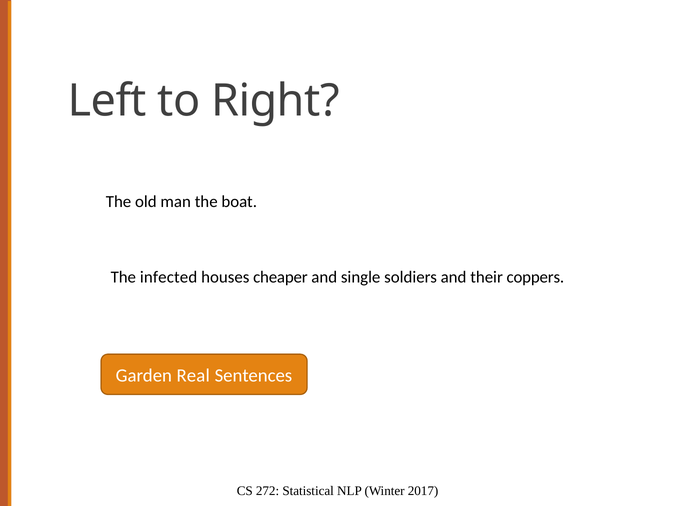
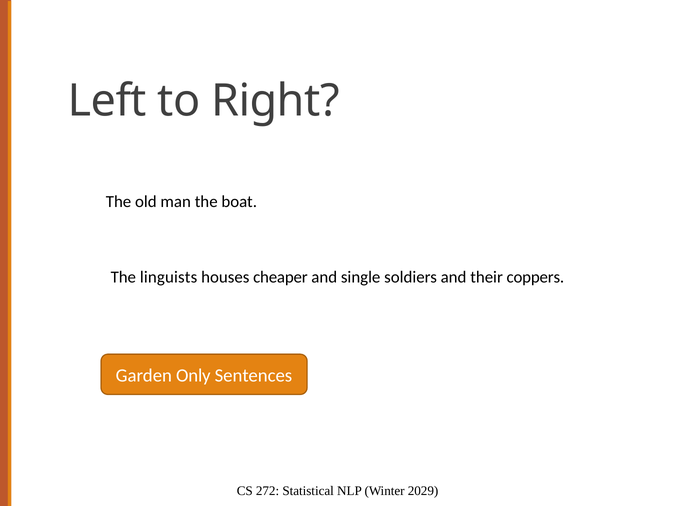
infected: infected -> linguists
Real: Real -> Only
2017: 2017 -> 2029
